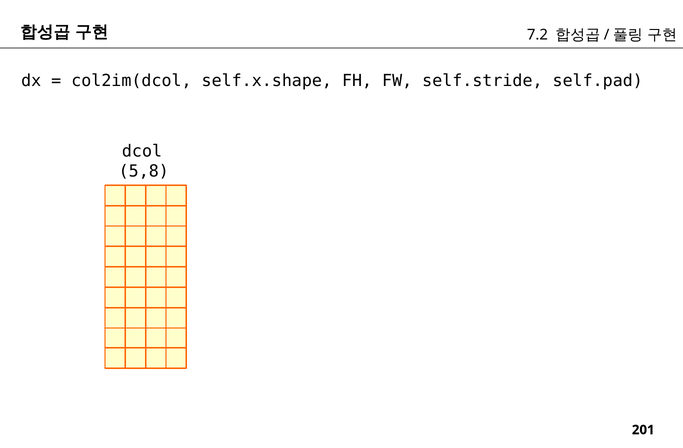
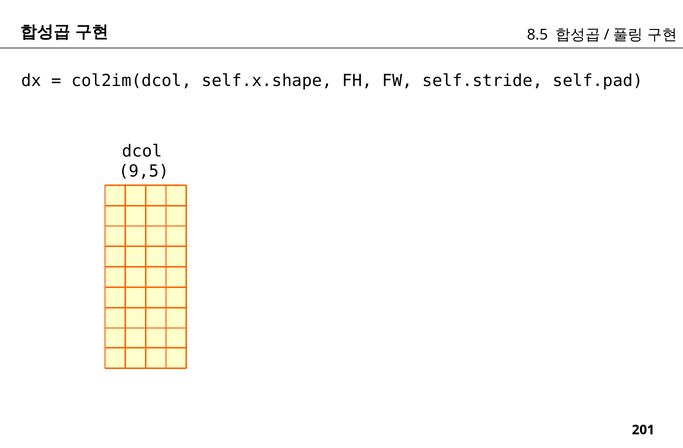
7.2: 7.2 -> 8.5
5,8: 5,8 -> 9,5
